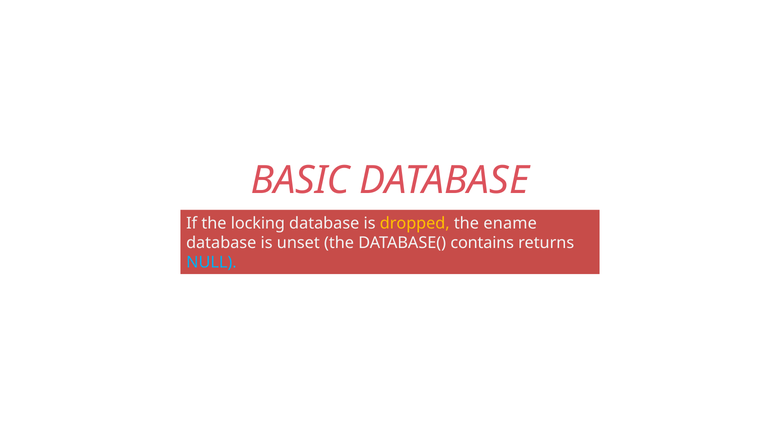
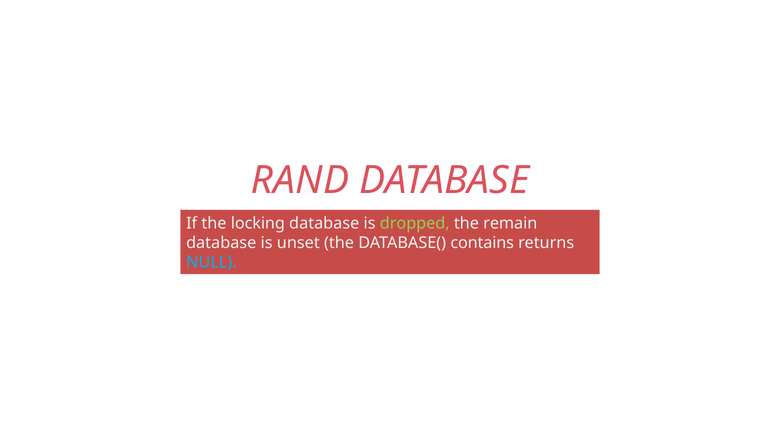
BASIC: BASIC -> RAND
dropped colour: yellow -> light green
ename: ename -> remain
